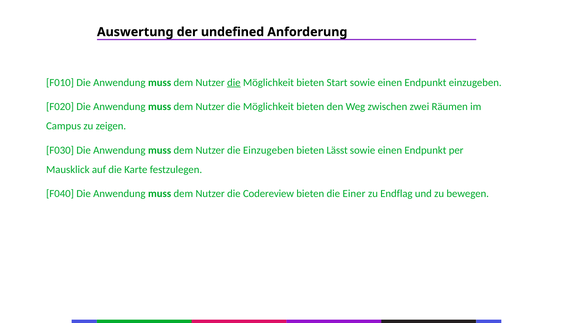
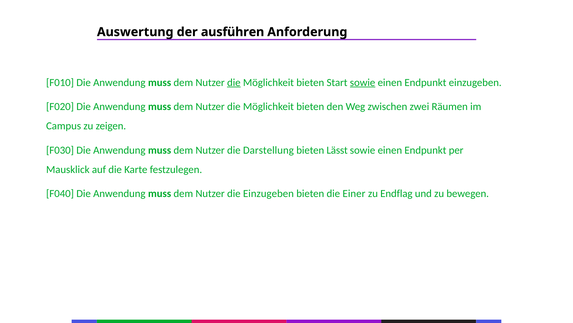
undefined: undefined -> ausführen
sowie at (363, 82) underline: none -> present
die Einzugeben: Einzugeben -> Darstellung
die Codereview: Codereview -> Einzugeben
